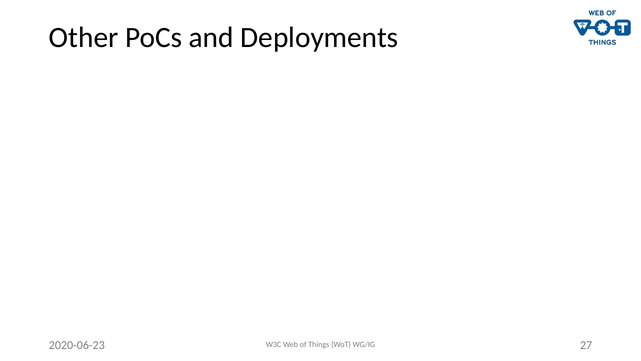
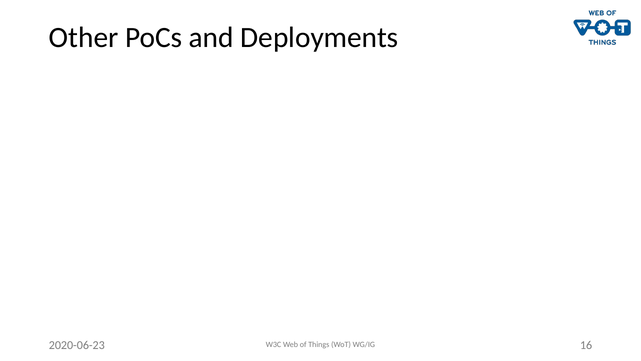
27: 27 -> 16
